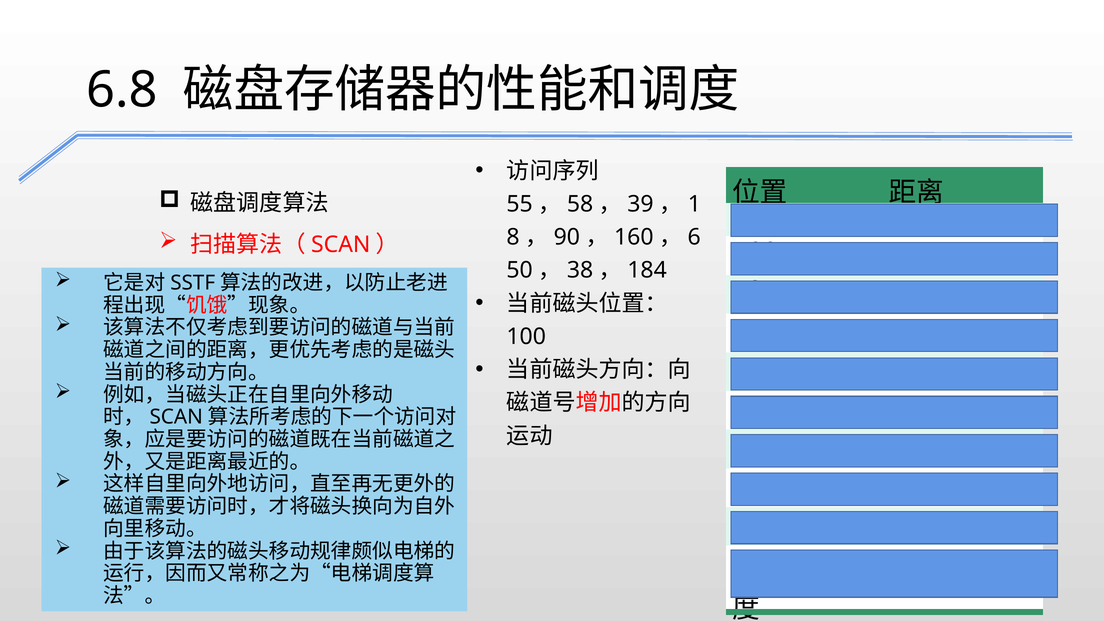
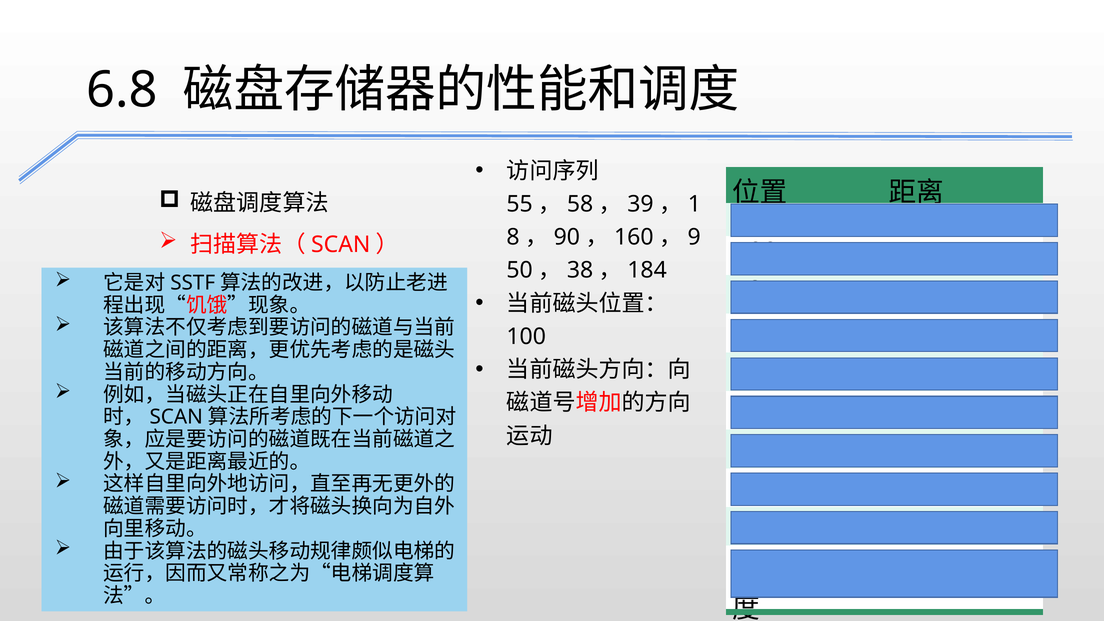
6: 6 -> 9
